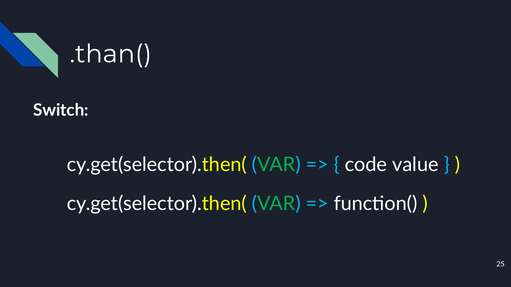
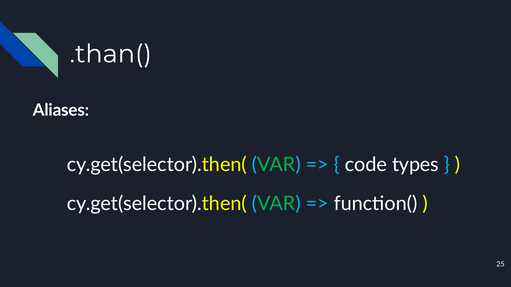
Switch: Switch -> Aliases
value: value -> types
